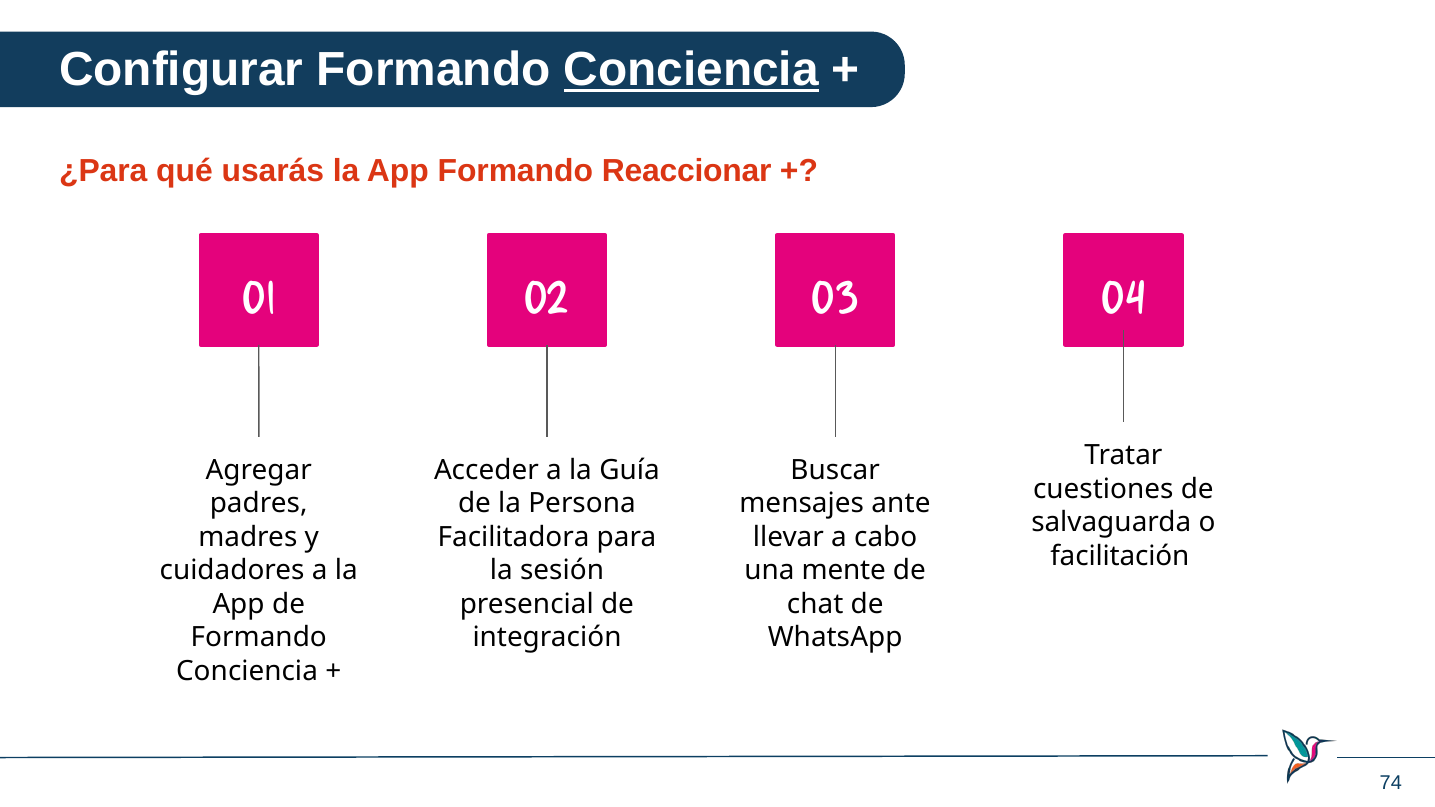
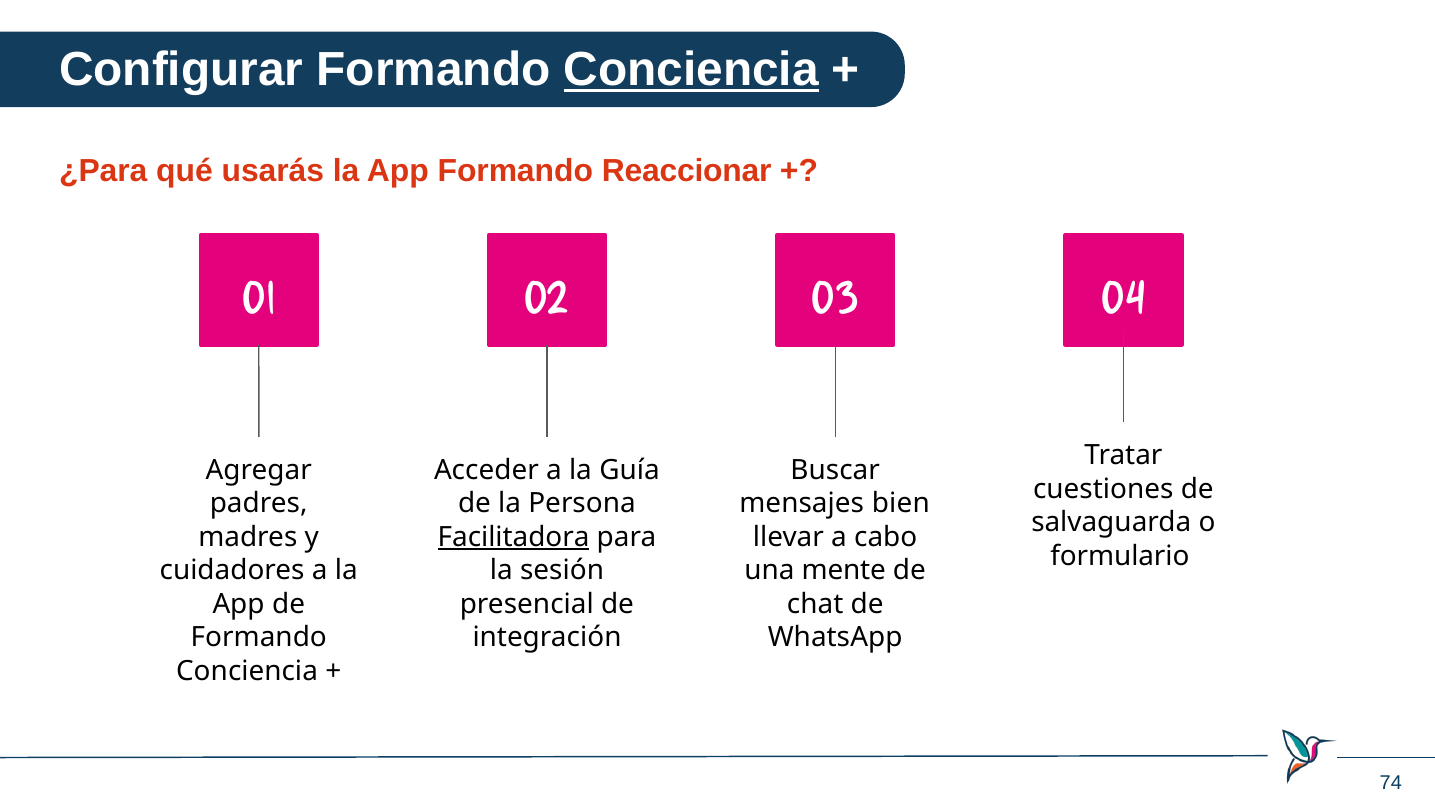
ante: ante -> bien
Facilitadora underline: none -> present
facilitación: facilitación -> formulario
